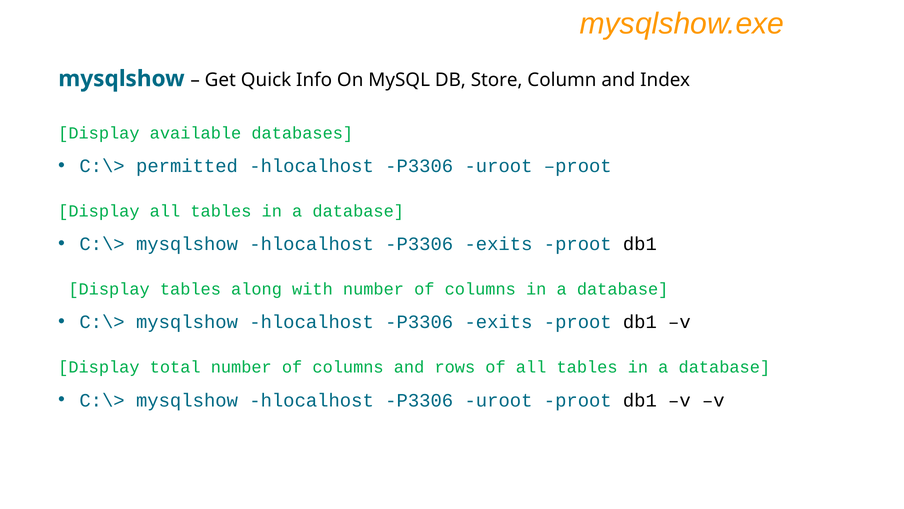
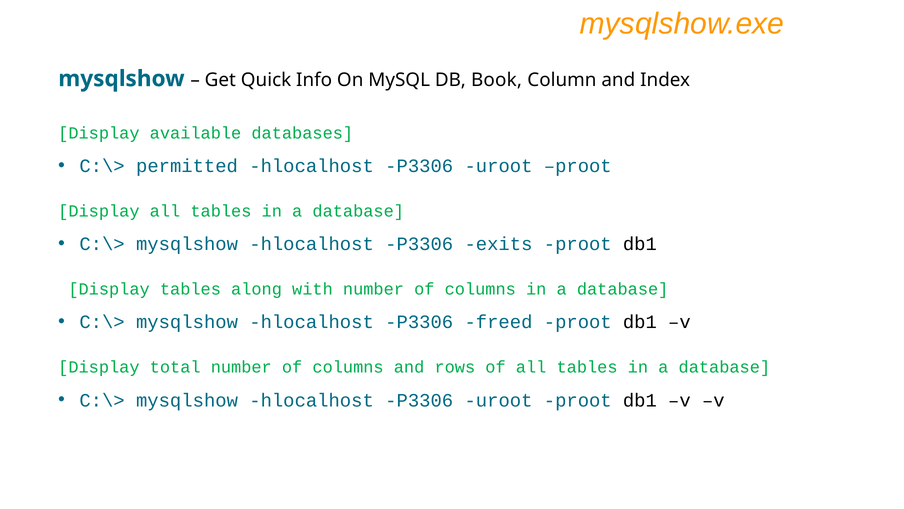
Store: Store -> Book
exits at (498, 322): exits -> freed
